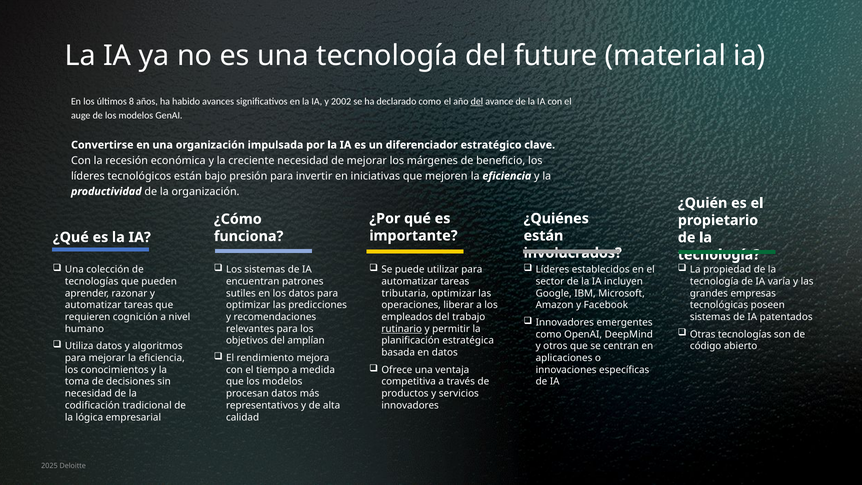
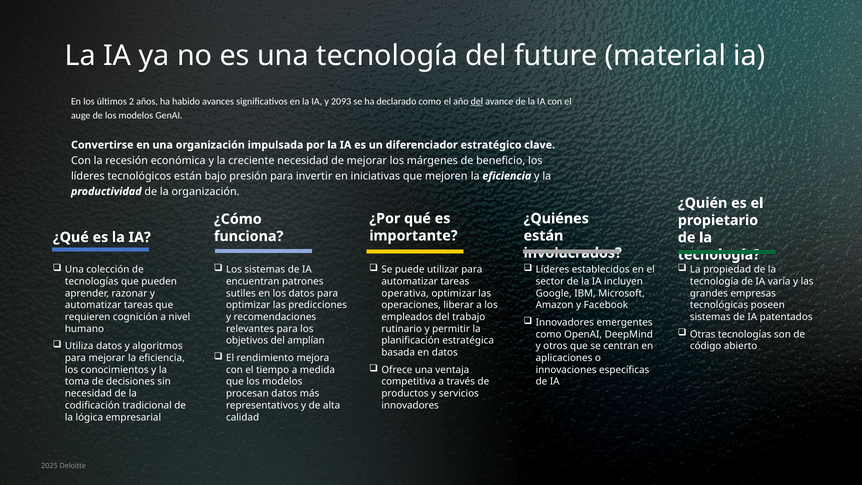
8: 8 -> 2
2002: 2002 -> 2093
tributaria: tributaria -> operativa
rutinario underline: present -> none
